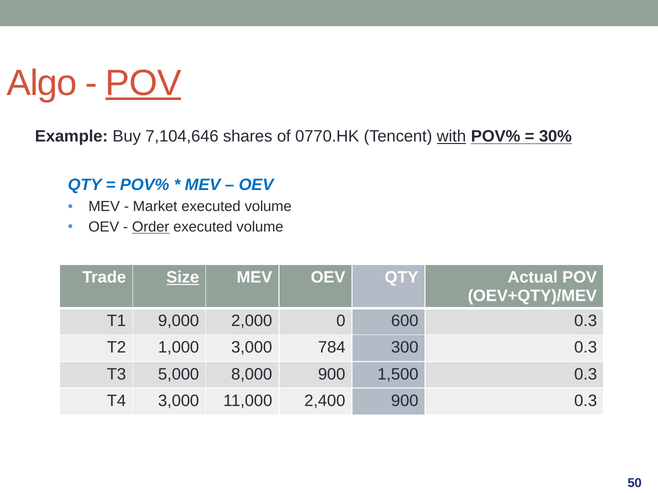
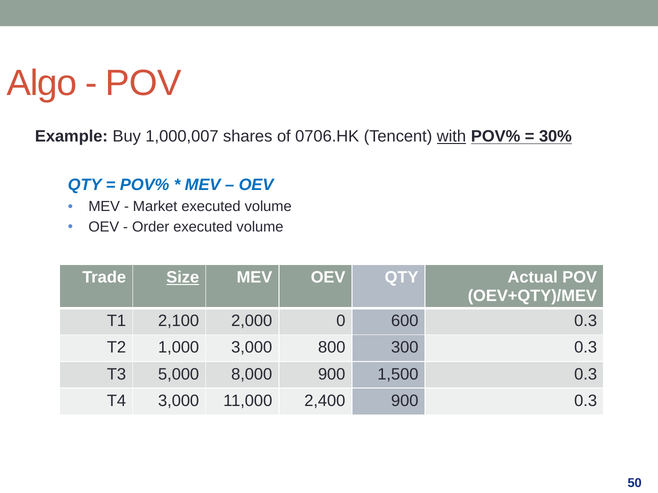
POV at (144, 83) underline: present -> none
7,104,646: 7,104,646 -> 1,000,007
0770.HK: 0770.HK -> 0706.HK
Order underline: present -> none
9,000: 9,000 -> 2,100
784: 784 -> 800
